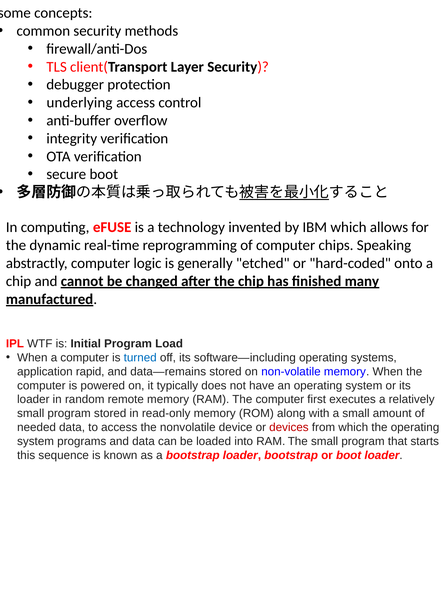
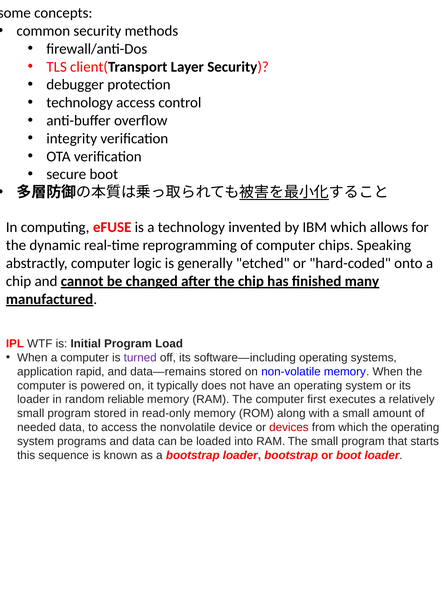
underlying at (80, 103): underlying -> technology
turned colour: blue -> purple
remote: remote -> reliable
